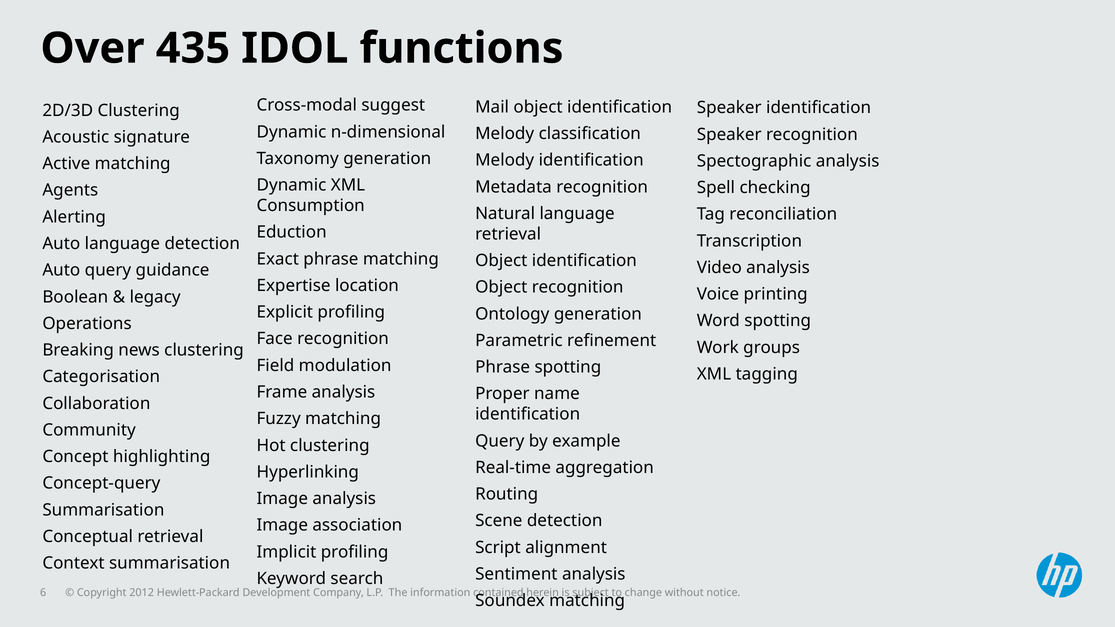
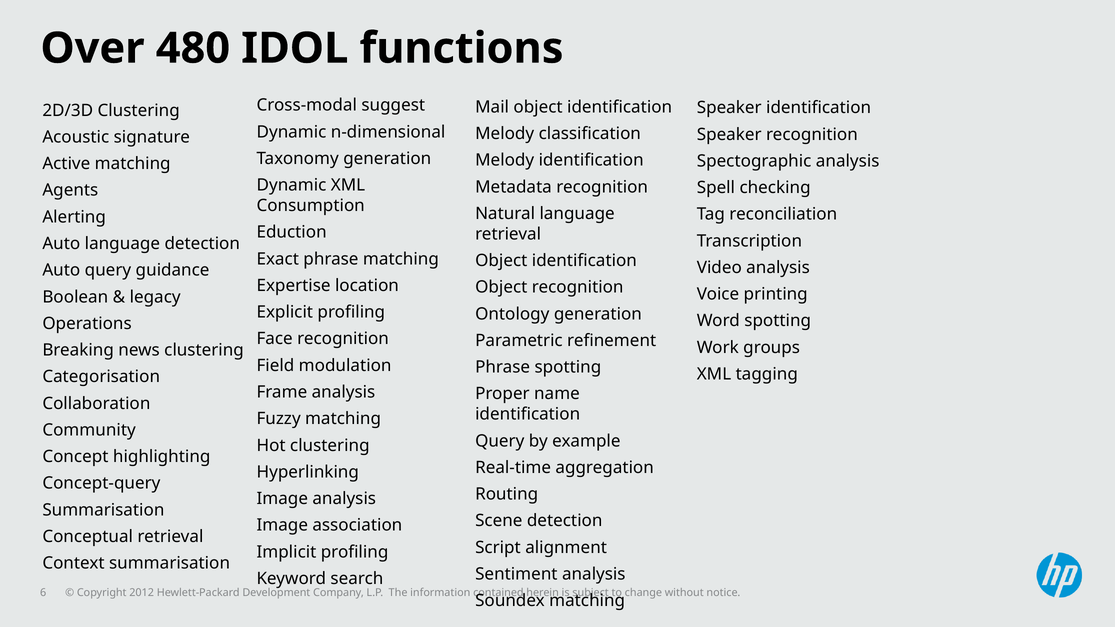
435: 435 -> 480
